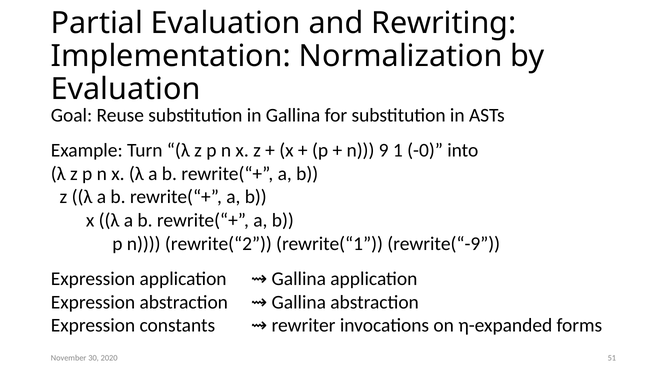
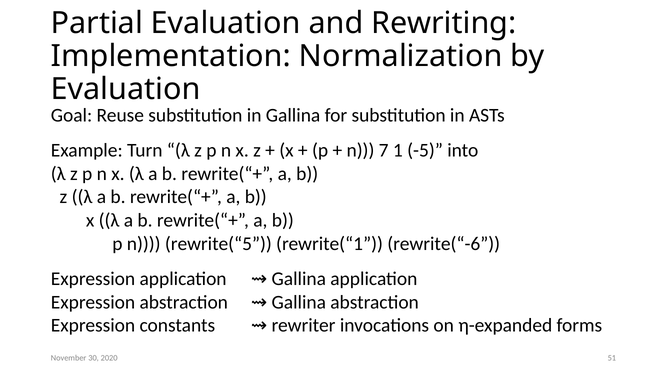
9: 9 -> 7
-0: -0 -> -5
rewrite(“2: rewrite(“2 -> rewrite(“5
rewrite(“-9: rewrite(“-9 -> rewrite(“-6
